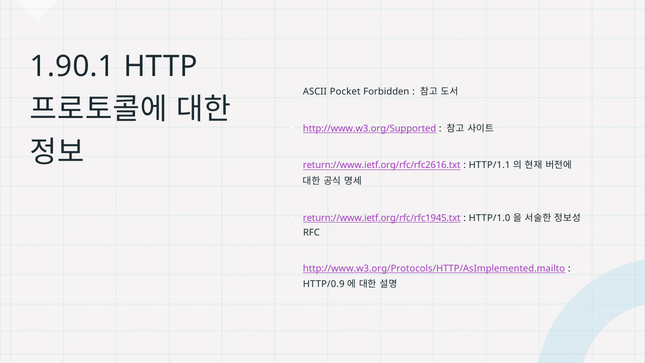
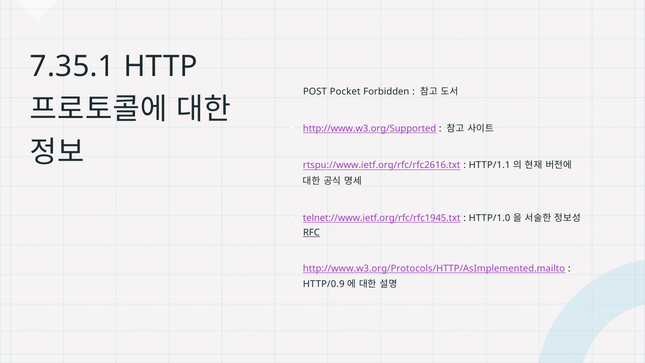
1.90.1: 1.90.1 -> 7.35.1
ASCII: ASCII -> POST
return://www.ietf.org/rfc/rfc2616.txt: return://www.ietf.org/rfc/rfc2616.txt -> rtspu://www.ietf.org/rfc/rfc2616.txt
return://www.ietf.org/rfc/rfc1945.txt: return://www.ietf.org/rfc/rfc1945.txt -> telnet://www.ietf.org/rfc/rfc1945.txt
RFC underline: none -> present
